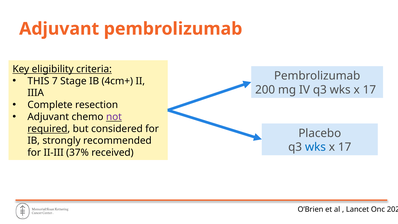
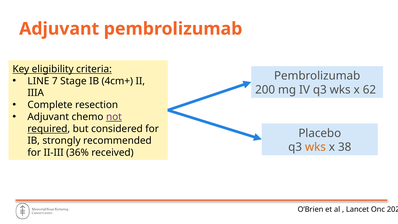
THIS: THIS -> LINE
17 at (369, 90): 17 -> 62
wks at (315, 147) colour: blue -> orange
17 at (345, 147): 17 -> 38
37%: 37% -> 36%
